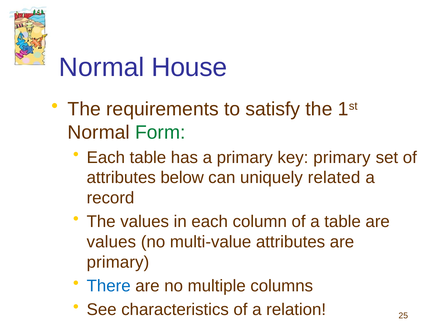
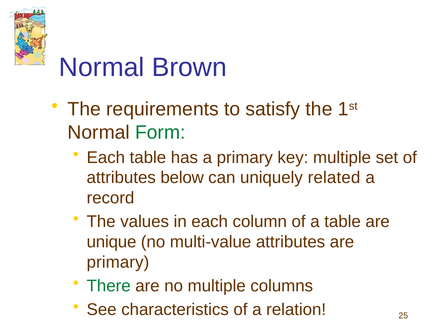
House: House -> Brown
key primary: primary -> multiple
values at (111, 242): values -> unique
There colour: blue -> green
